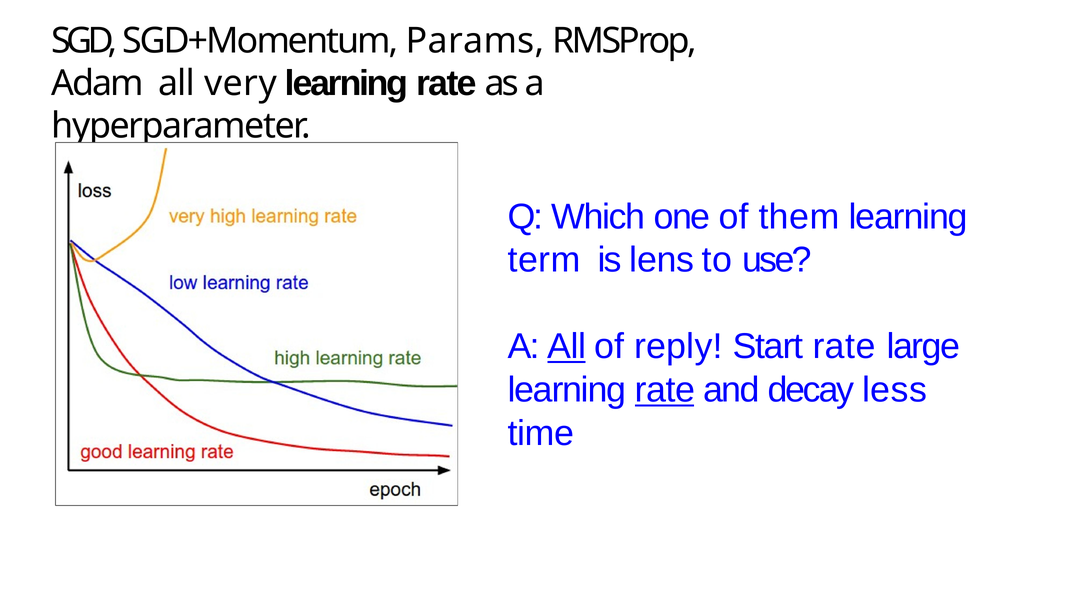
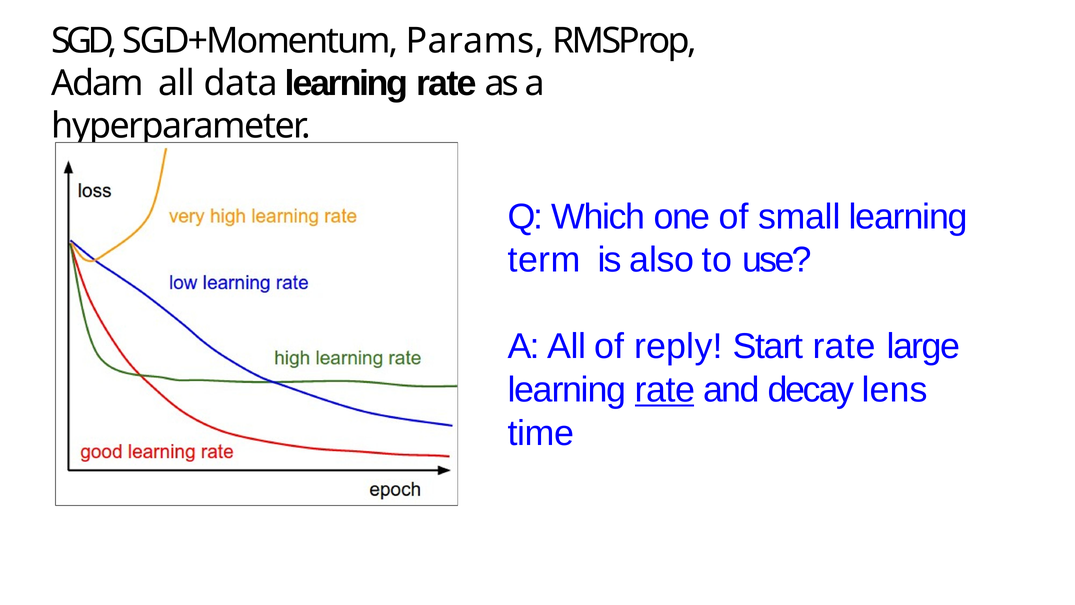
very: very -> data
them: them -> small
lens: lens -> also
All at (567, 346) underline: present -> none
less: less -> lens
